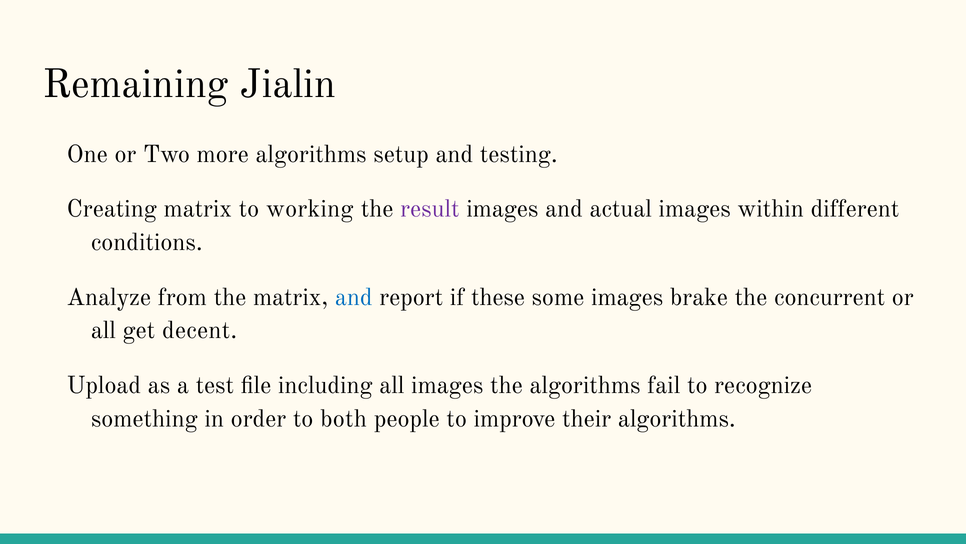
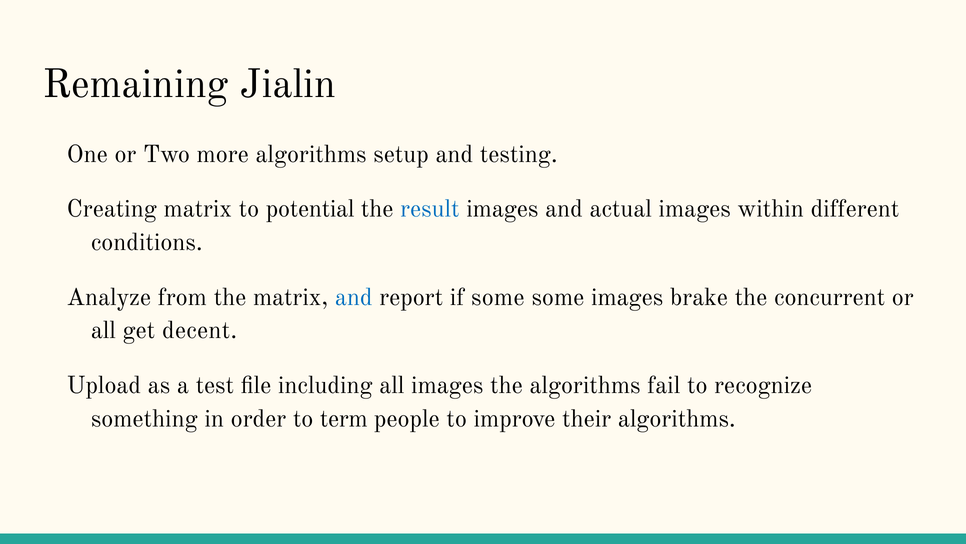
working: working -> potential
result colour: purple -> blue
if these: these -> some
both: both -> term
